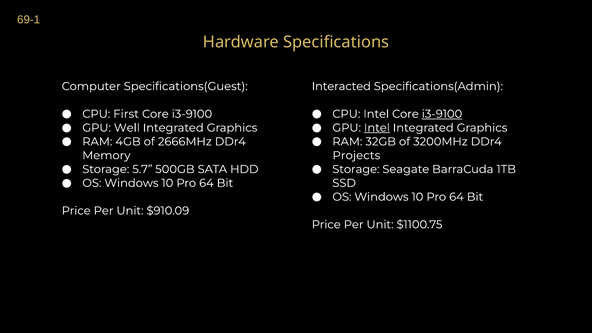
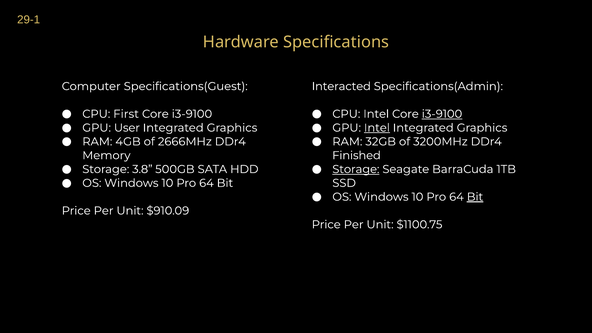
69-1: 69-1 -> 29-1
Well: Well -> User
Projects: Projects -> Finished
5.7: 5.7 -> 3.8
Storage at (356, 169) underline: none -> present
Bit at (475, 197) underline: none -> present
